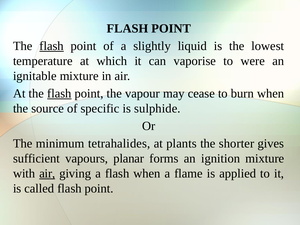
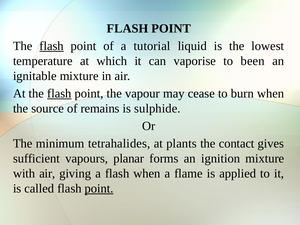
slightly: slightly -> tutorial
were: were -> been
specific: specific -> remains
shorter: shorter -> contact
air at (47, 173) underline: present -> none
point at (99, 188) underline: none -> present
